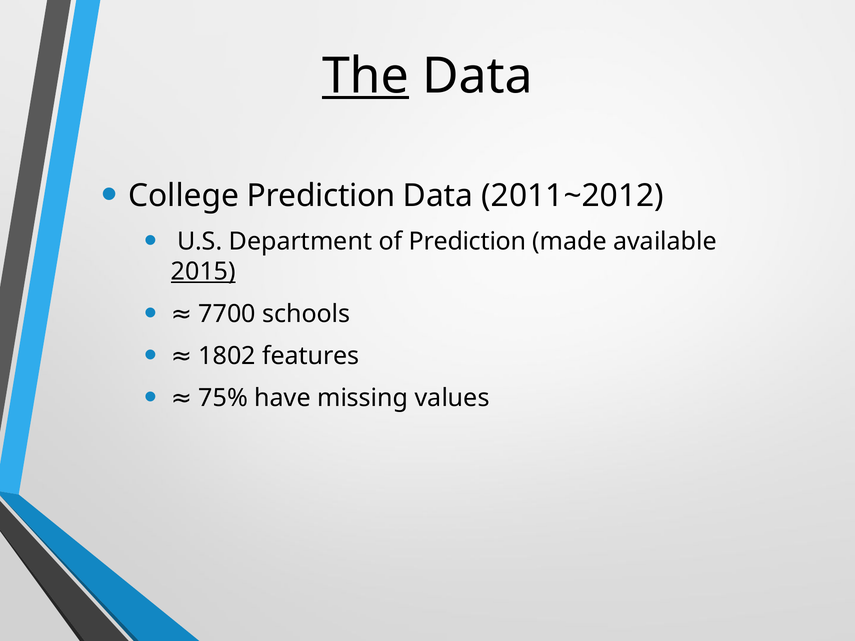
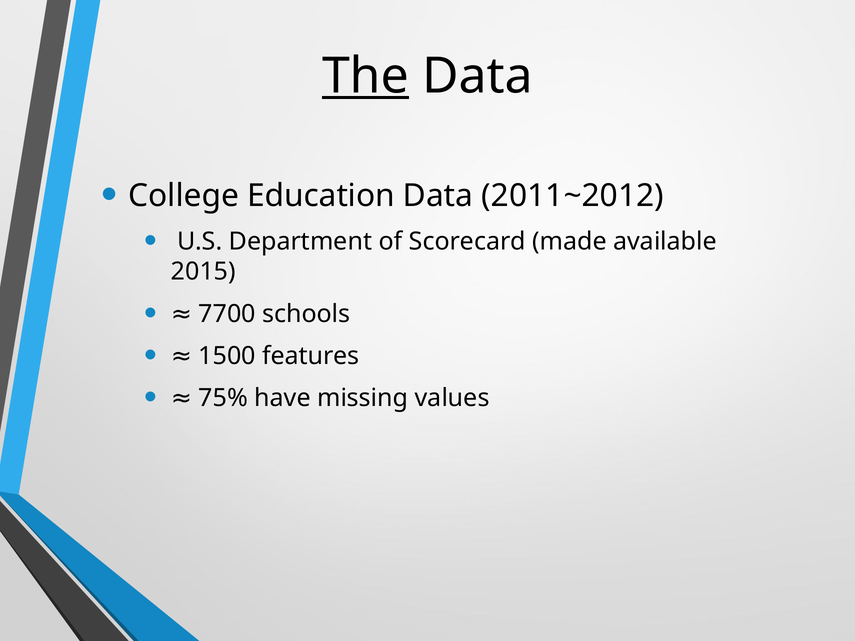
College Prediction: Prediction -> Education
of Prediction: Prediction -> Scorecard
2015 underline: present -> none
1802: 1802 -> 1500
